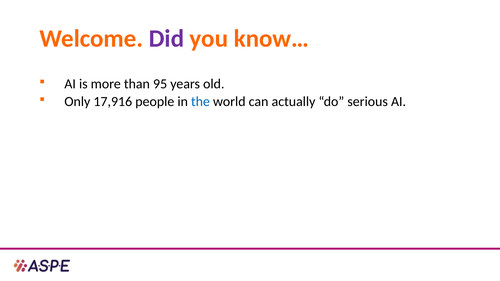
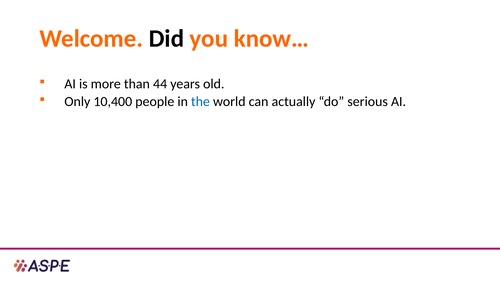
Did colour: purple -> black
95: 95 -> 44
17,916: 17,916 -> 10,400
